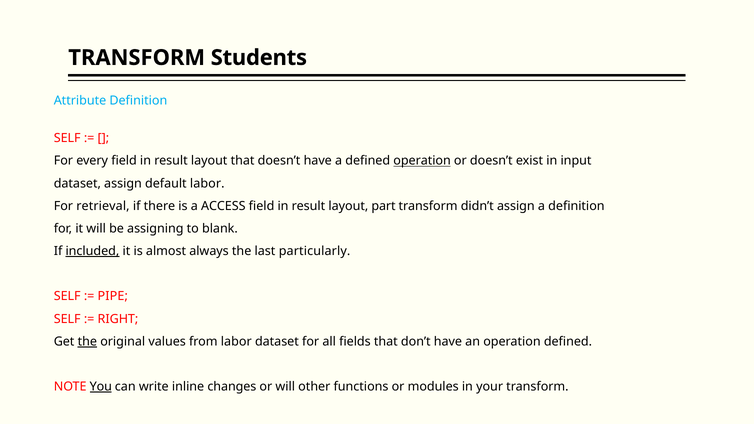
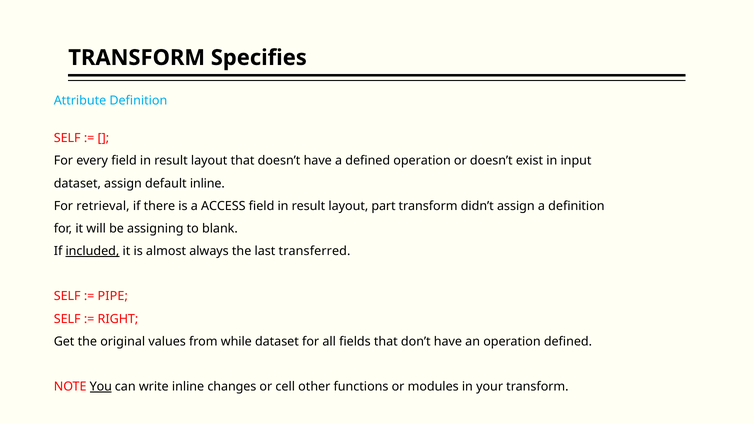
Students: Students -> Specifies
operation at (422, 161) underline: present -> none
default labor: labor -> inline
particularly: particularly -> transferred
the at (87, 342) underline: present -> none
from labor: labor -> while
or will: will -> cell
